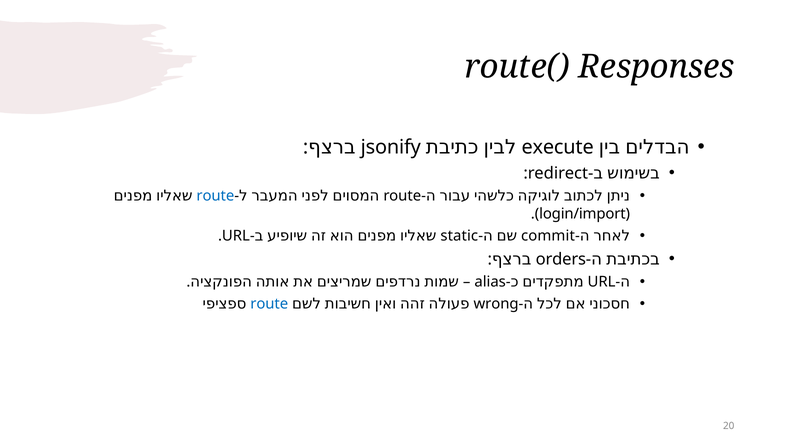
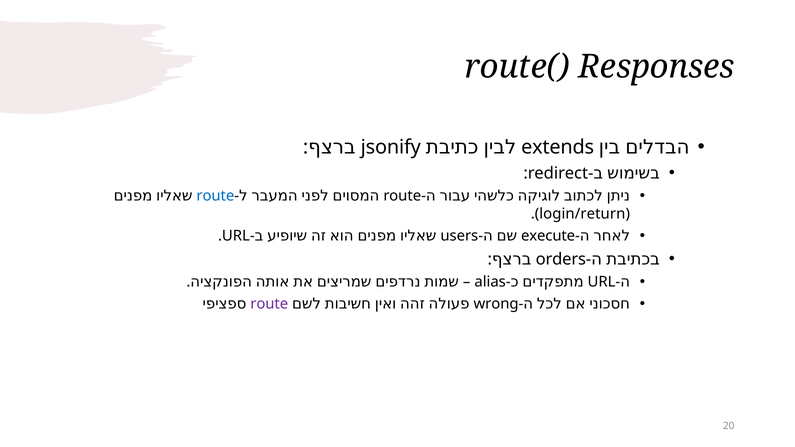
execute: execute -> extends
login/import: login/import -> login/return
static: static -> users
commit: commit -> execute
route at (269, 304) colour: blue -> purple
